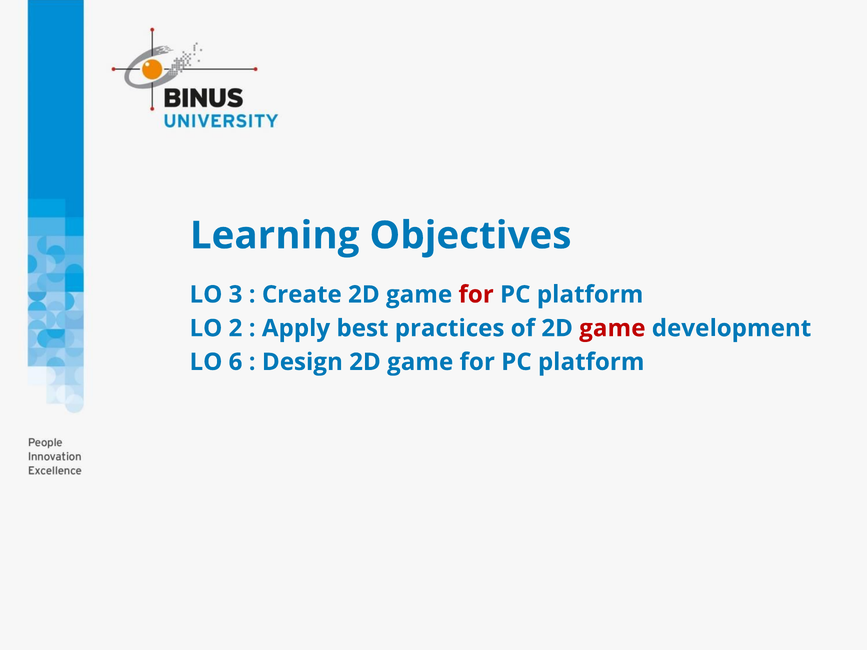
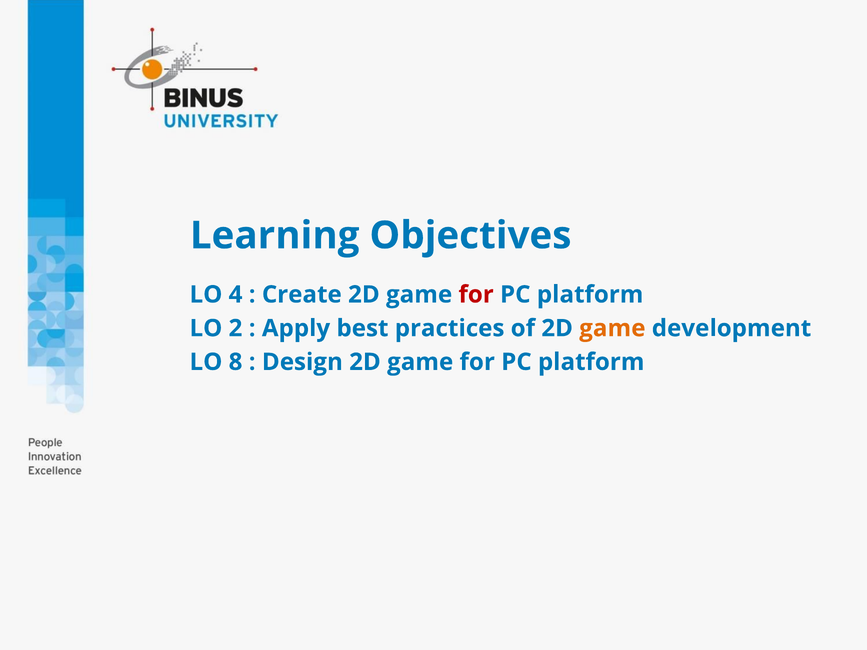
3: 3 -> 4
game at (612, 328) colour: red -> orange
6: 6 -> 8
